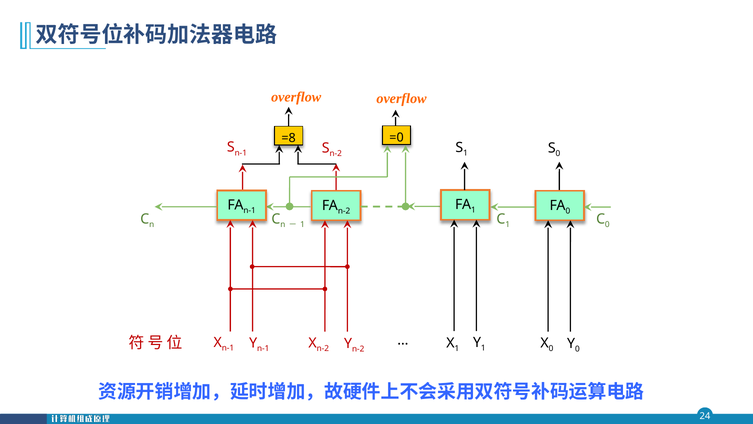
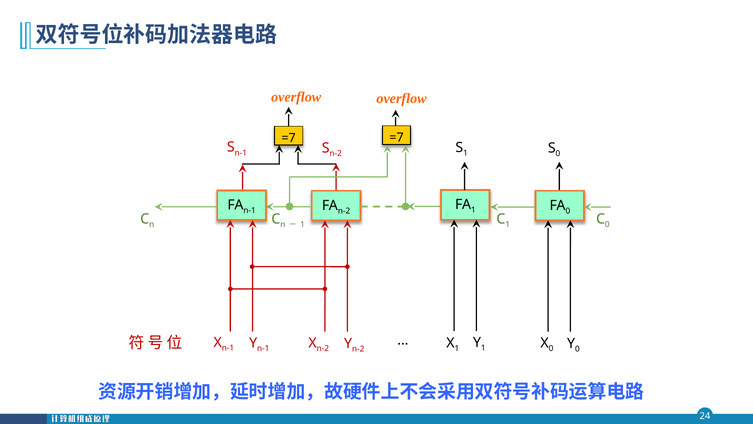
=0 at (397, 137): =0 -> =7
=8 at (289, 138): =8 -> =7
